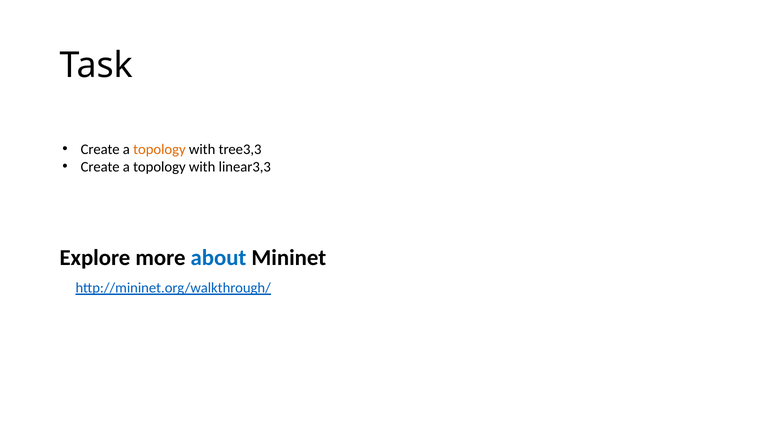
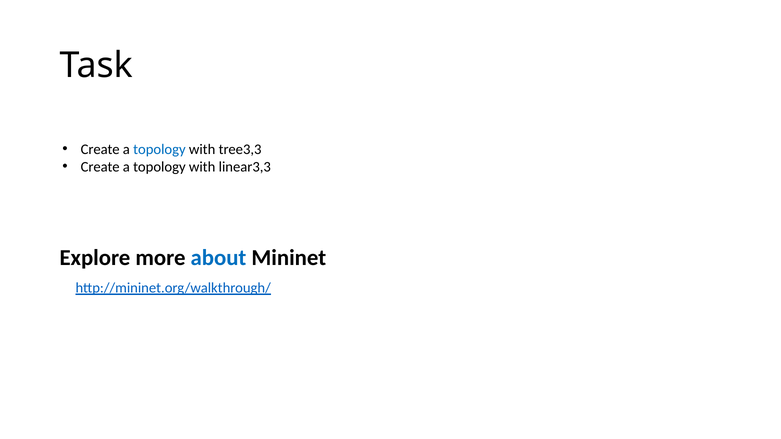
topology at (159, 149) colour: orange -> blue
